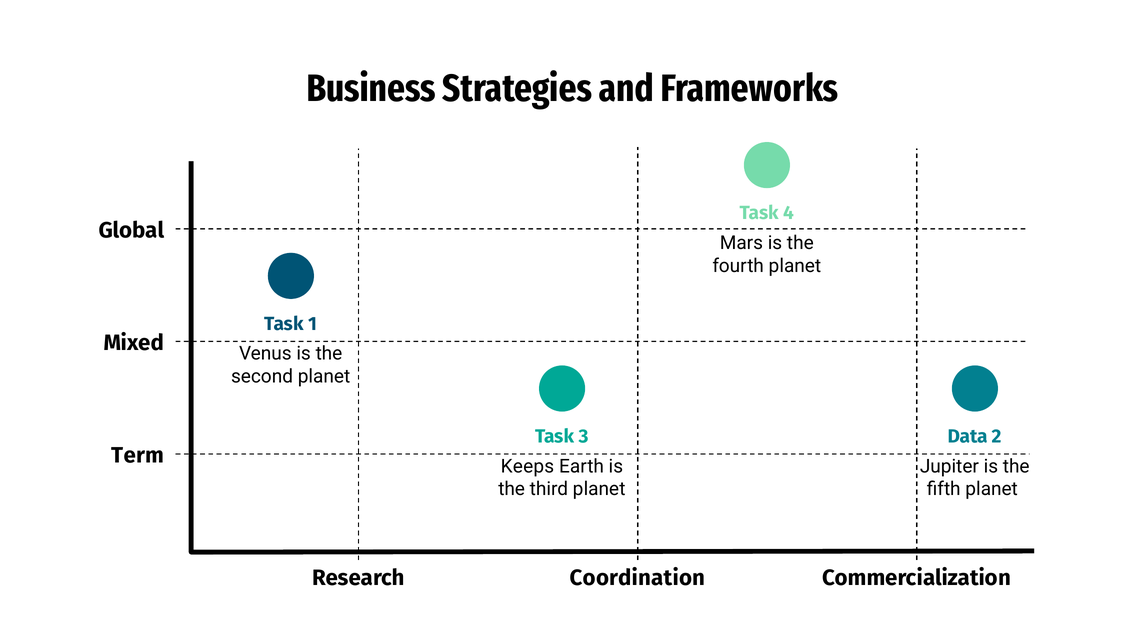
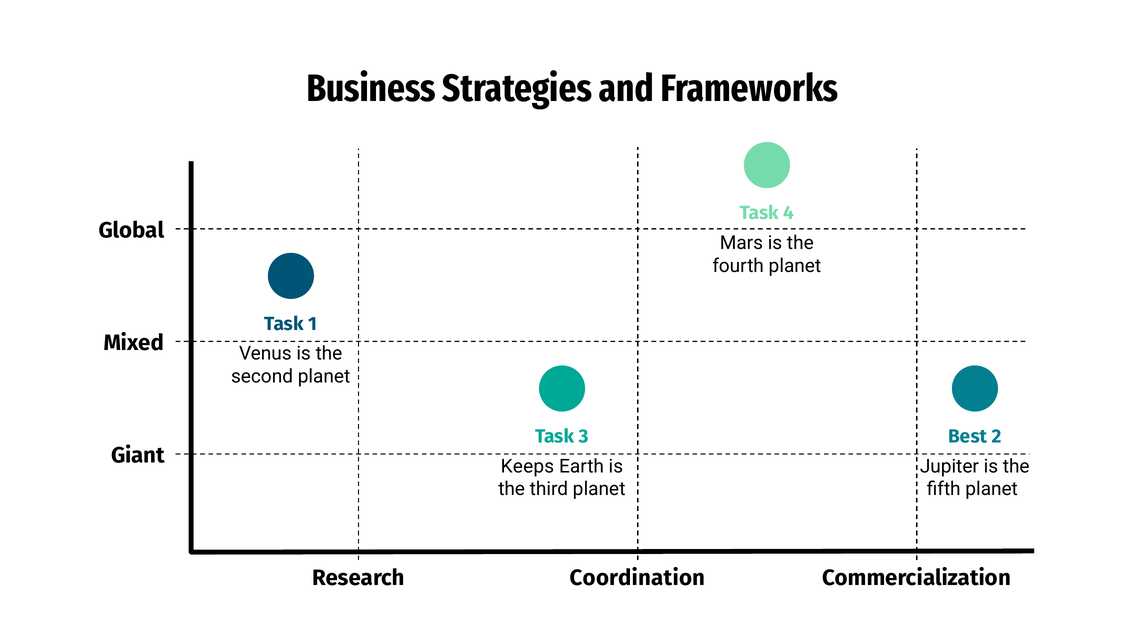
Data: Data -> Best
Term: Term -> Giant
